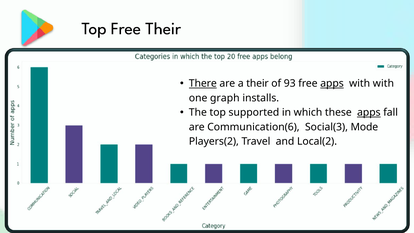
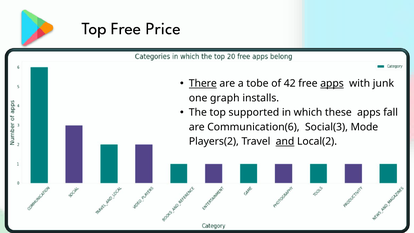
Free Their: Their -> Price
a their: their -> tobe
93: 93 -> 42
with with: with -> junk
apps at (369, 112) underline: present -> none
and underline: none -> present
